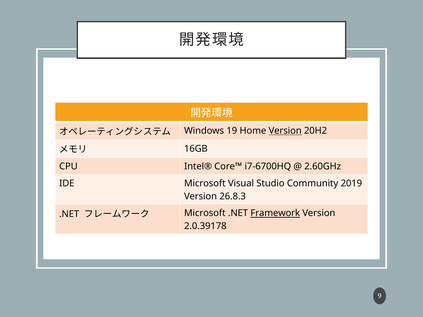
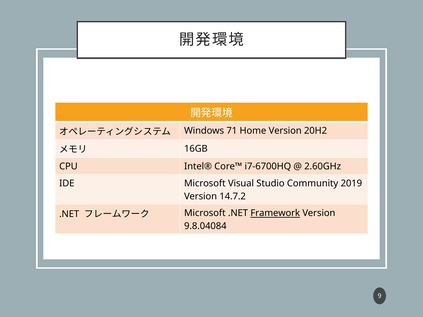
19: 19 -> 71
Version at (285, 131) underline: present -> none
26.8.3: 26.8.3 -> 14.7.2
2.0.39178: 2.0.39178 -> 9.8.04084
